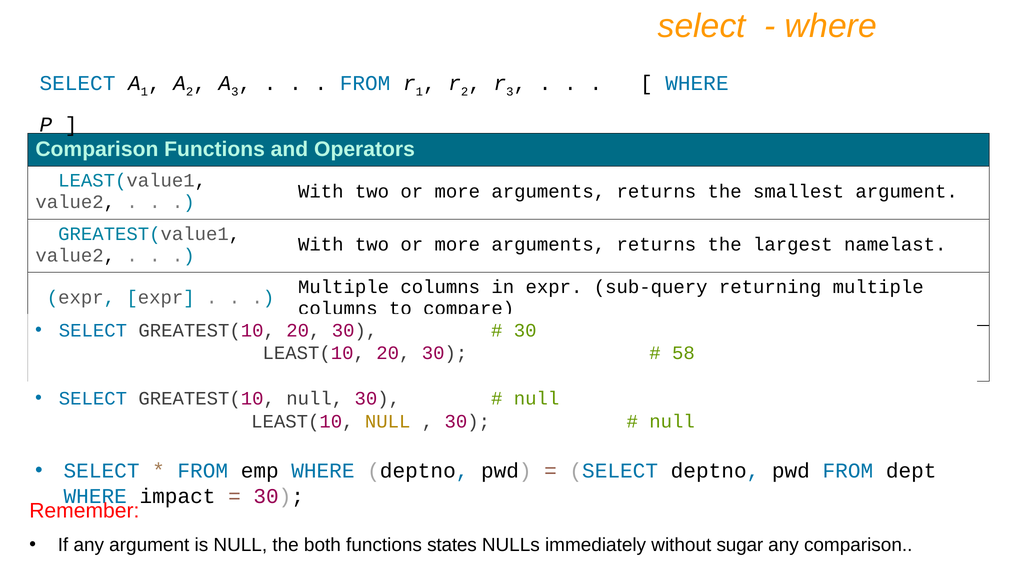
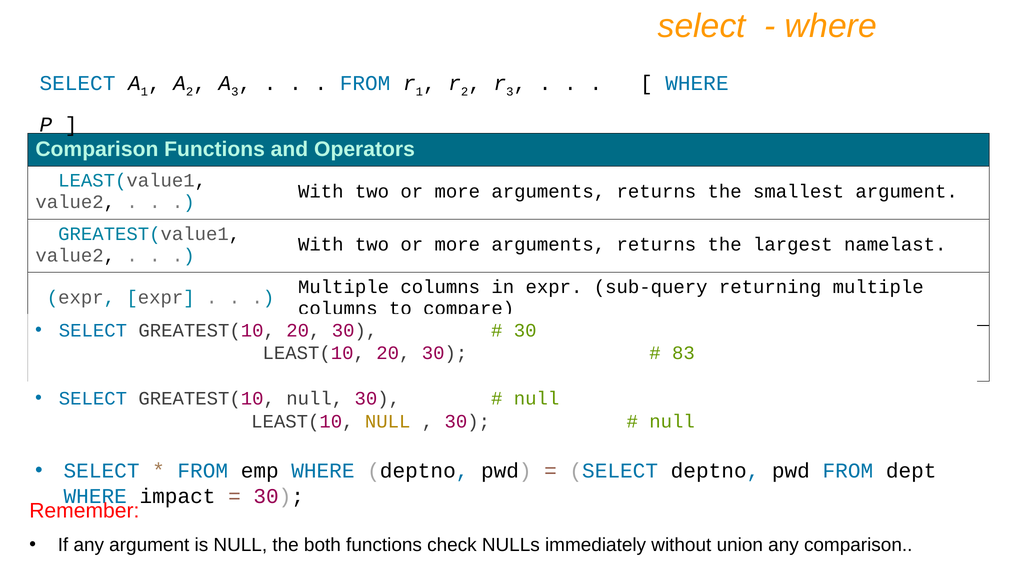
58: 58 -> 83
states: states -> check
sugar: sugar -> union
